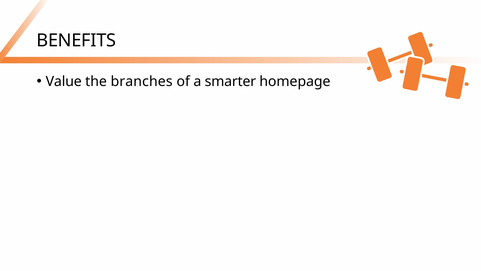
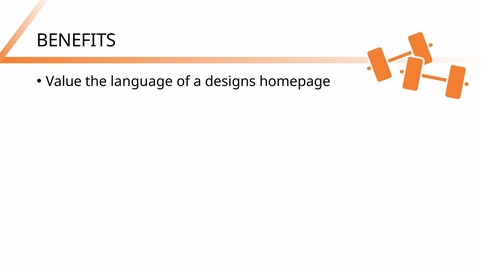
branches: branches -> language
smarter: smarter -> designs
